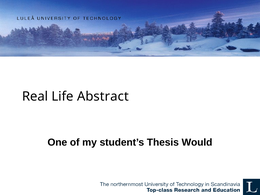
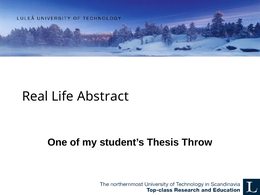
Would: Would -> Throw
